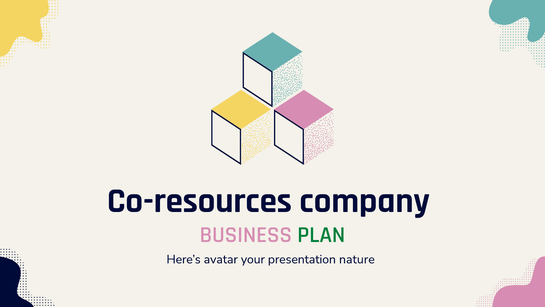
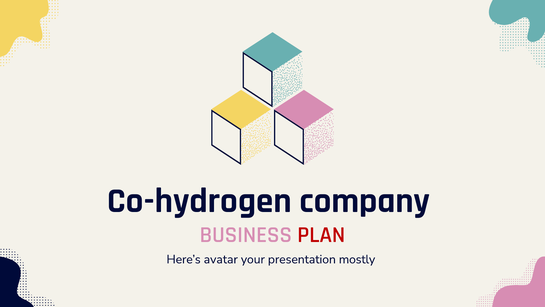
Co-resources: Co-resources -> Co-hydrogen
PLAN colour: green -> red
nature: nature -> mostly
